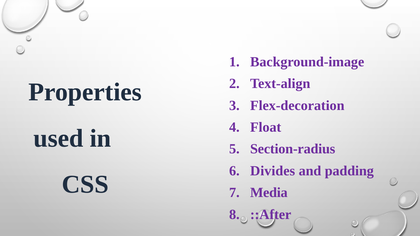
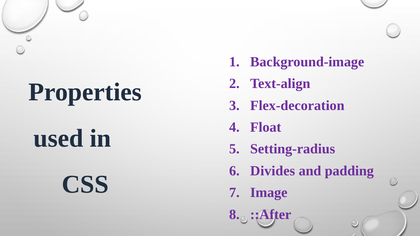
Section-radius: Section-radius -> Setting-radius
Media: Media -> Image
